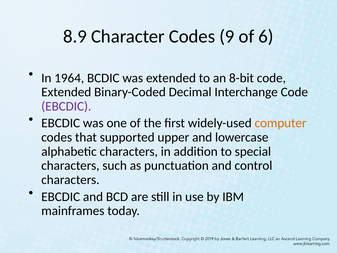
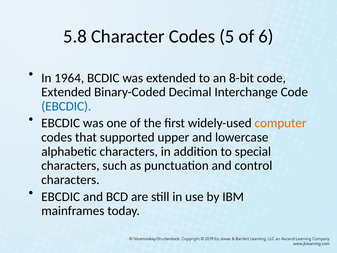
8.9: 8.9 -> 5.8
9: 9 -> 5
EBCDIC at (66, 106) colour: purple -> blue
